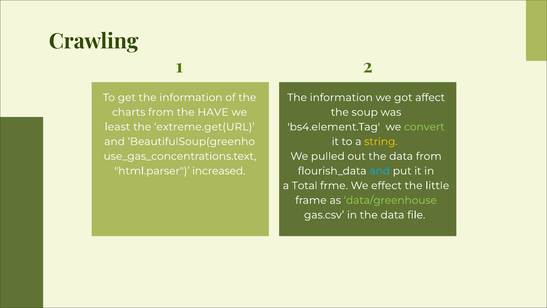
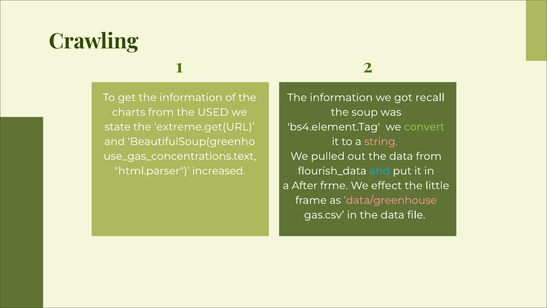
affect: affect -> recall
HAVE: HAVE -> USED
least: least -> state
string colour: yellow -> pink
Total: Total -> After
data/greenhouse colour: light green -> pink
